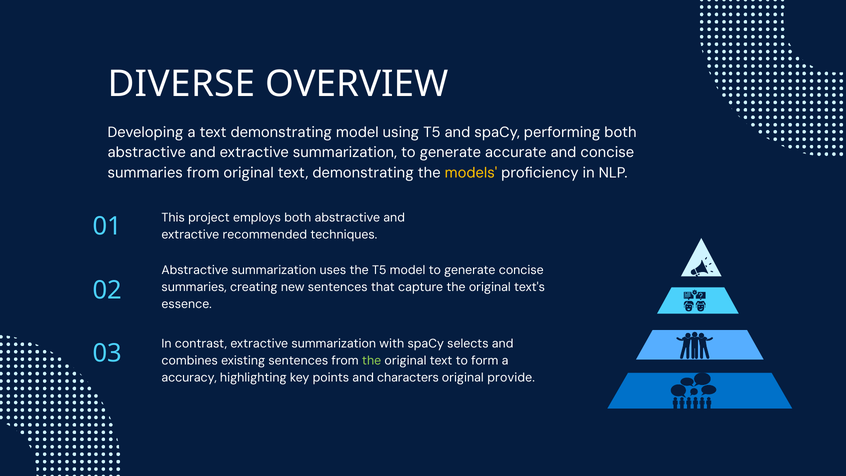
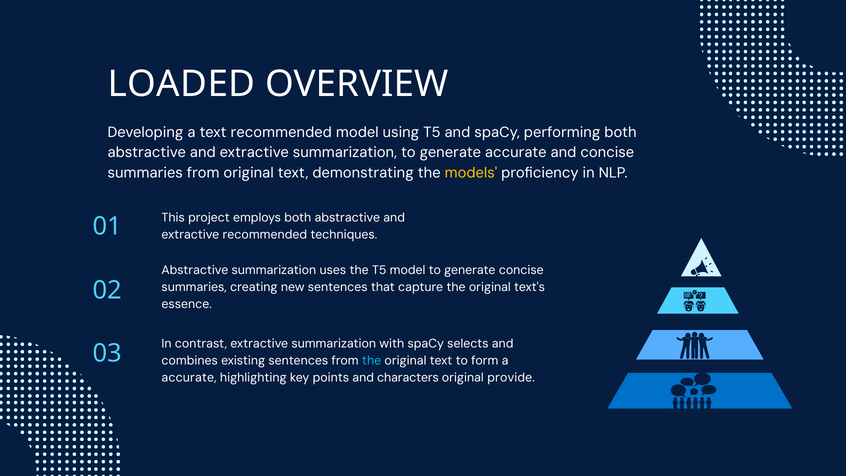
DIVERSE: DIVERSE -> LOADED
a text demonstrating: demonstrating -> recommended
the at (372, 361) colour: light green -> light blue
accuracy at (189, 378): accuracy -> accurate
